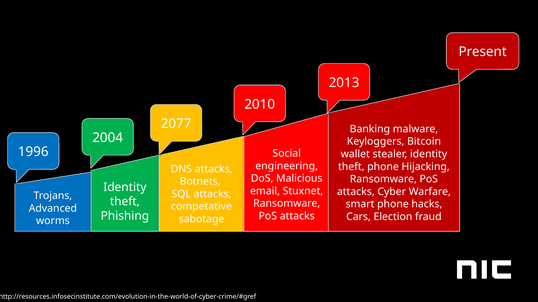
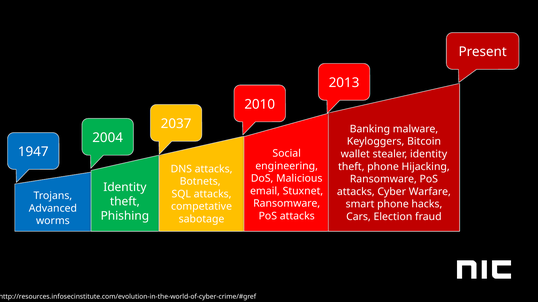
2077: 2077 -> 2037
1996: 1996 -> 1947
